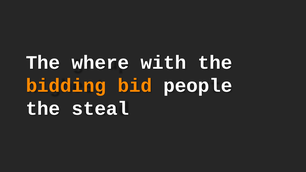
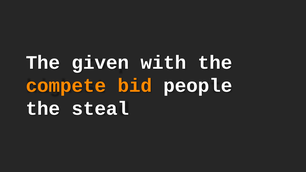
where: where -> given
bidding: bidding -> compete
